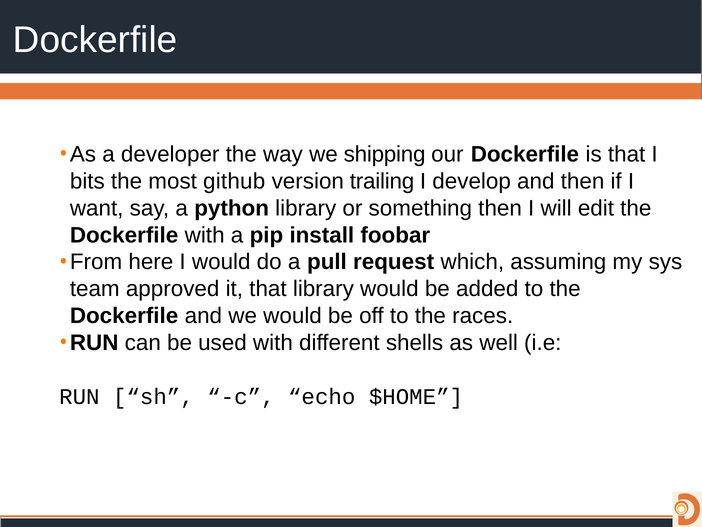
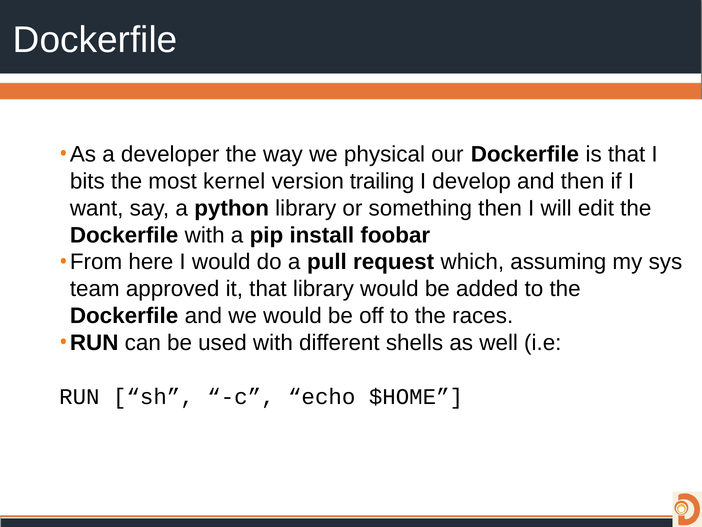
shipping: shipping -> physical
github: github -> kernel
